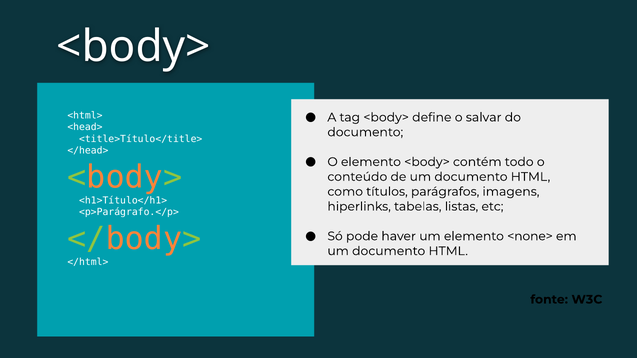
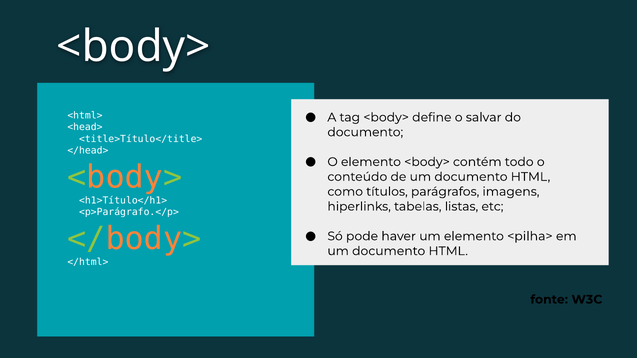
<none>: <none> -> <pilha>
